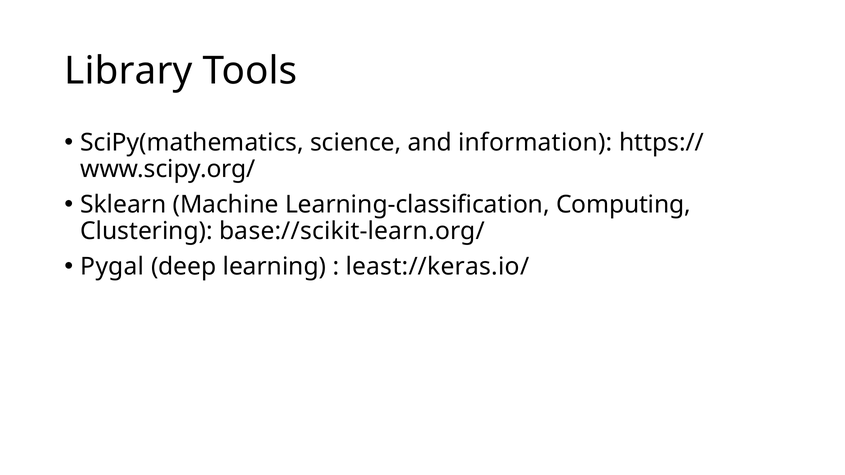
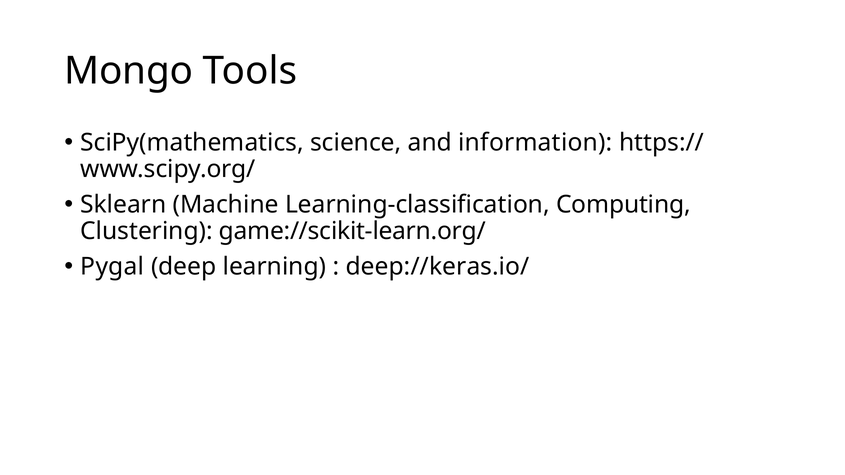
Library: Library -> Mongo
base://scikit-learn.org/: base://scikit-learn.org/ -> game://scikit-learn.org/
least://keras.io/: least://keras.io/ -> deep://keras.io/
